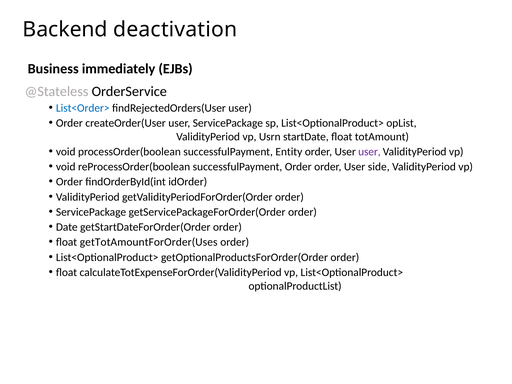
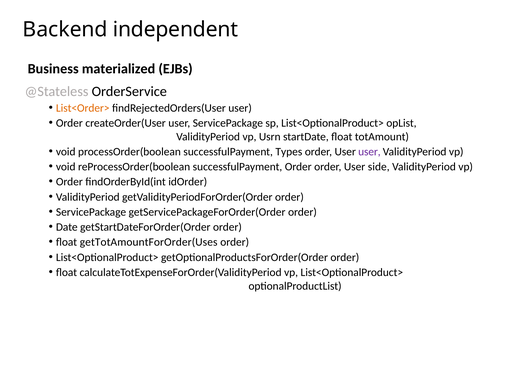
deactivation: deactivation -> independent
immediately: immediately -> materialized
List<Order> colour: blue -> orange
Entity: Entity -> Types
